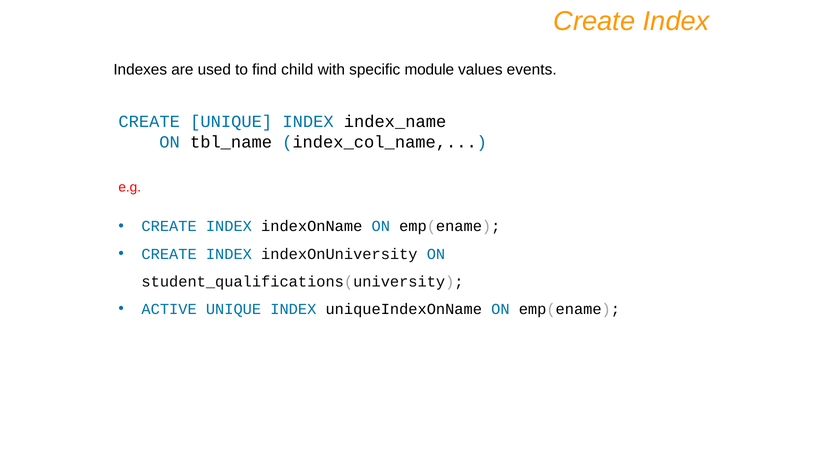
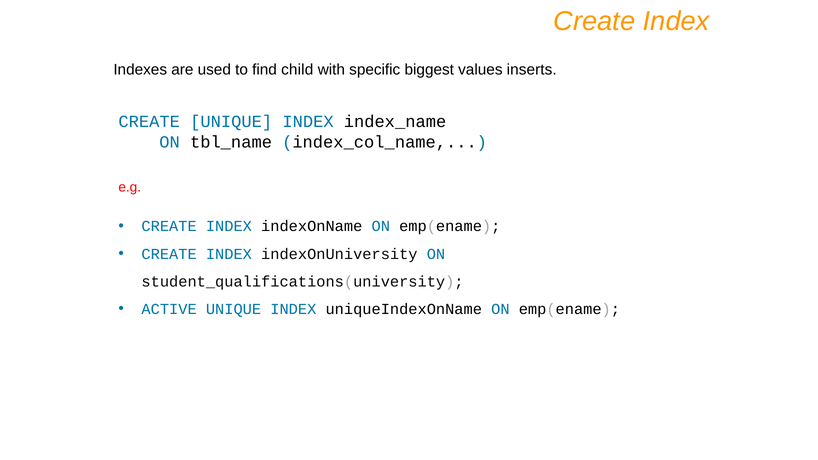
module: module -> biggest
events: events -> inserts
